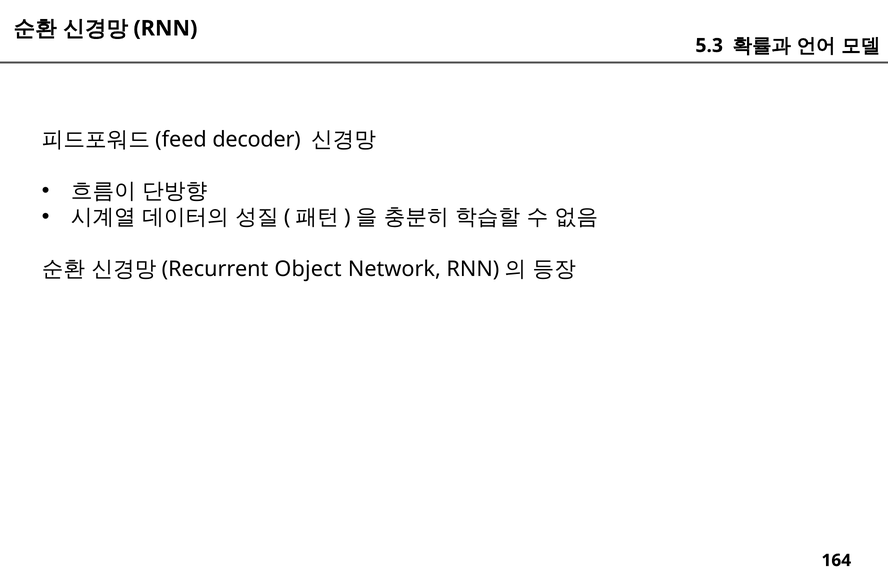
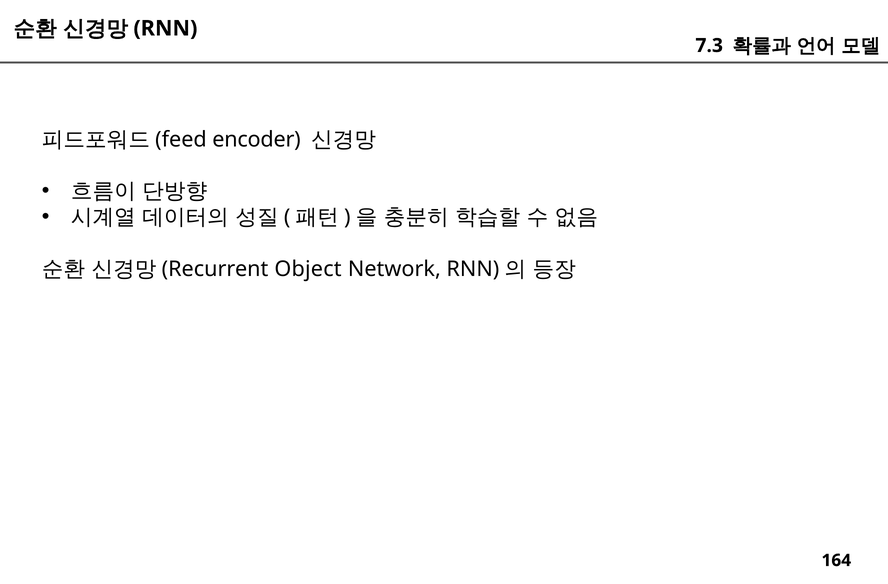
5.3: 5.3 -> 7.3
decoder: decoder -> encoder
